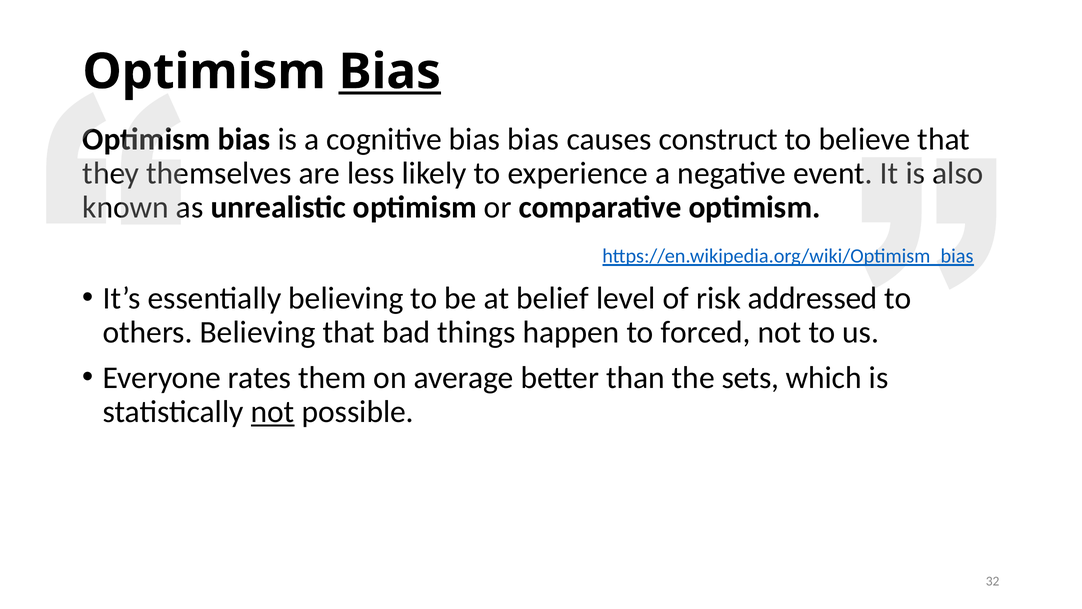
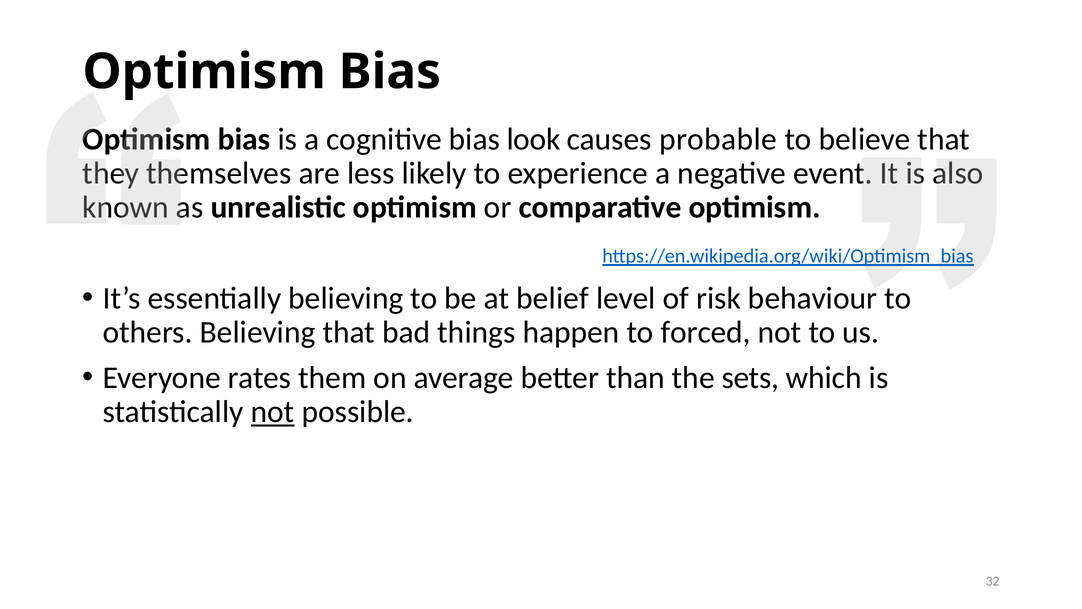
Bias at (390, 72) underline: present -> none
bias bias: bias -> look
construct: construct -> probable
addressed: addressed -> behaviour
